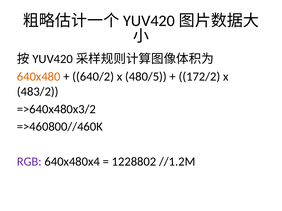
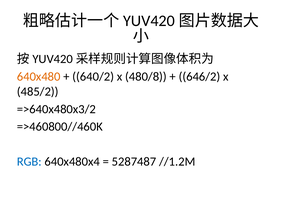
480/5: 480/5 -> 480/8
172/2: 172/2 -> 646/2
483/2: 483/2 -> 485/2
RGB colour: purple -> blue
1228802: 1228802 -> 5287487
